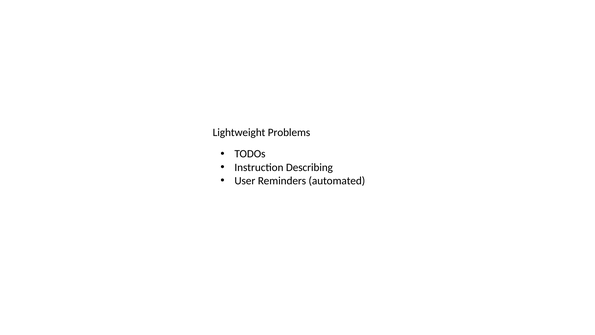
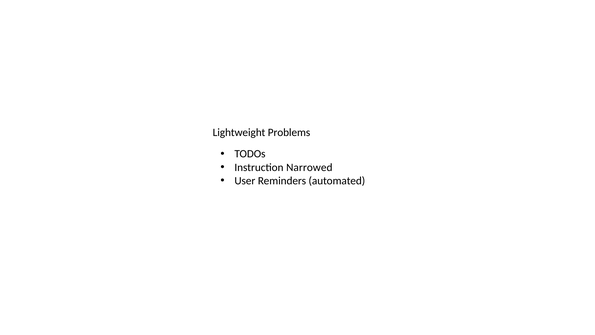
Describing: Describing -> Narrowed
